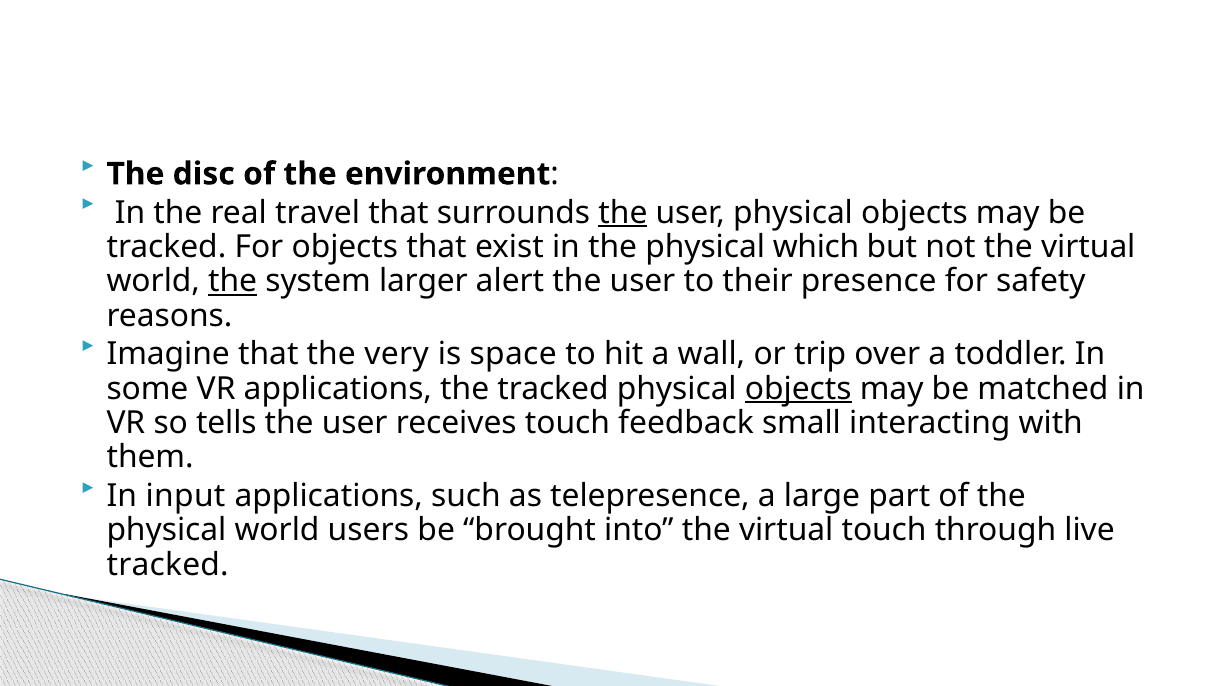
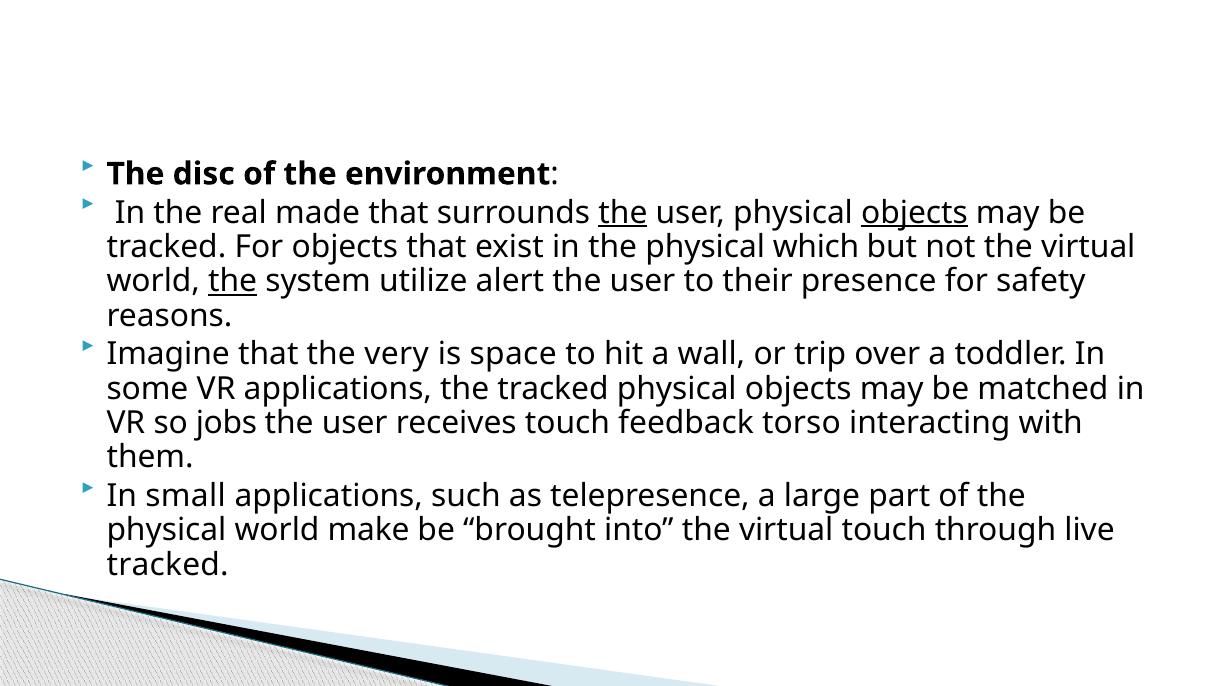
travel: travel -> made
objects at (914, 213) underline: none -> present
larger: larger -> utilize
objects at (798, 389) underline: present -> none
tells: tells -> jobs
small: small -> torso
input: input -> small
users: users -> make
